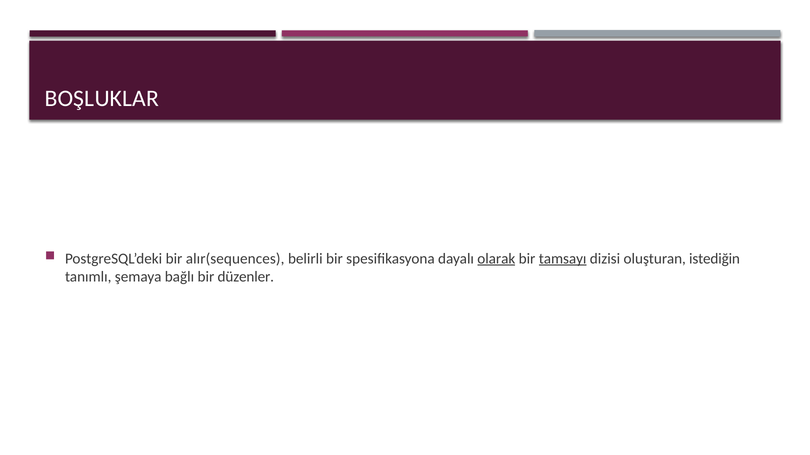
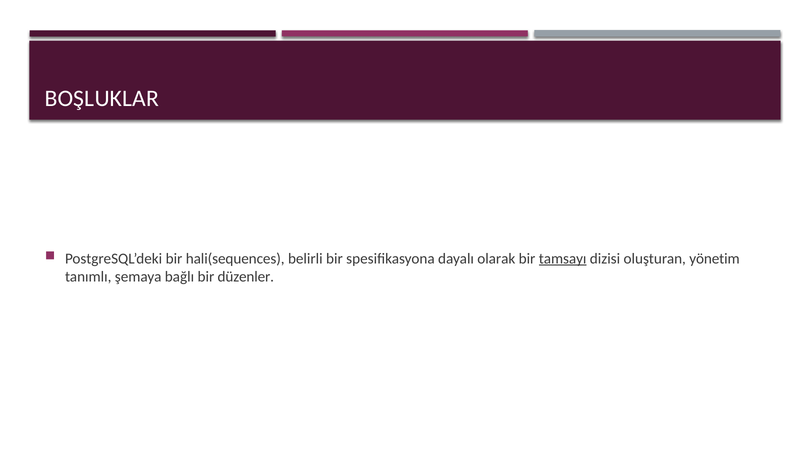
alır(sequences: alır(sequences -> hali(sequences
olarak underline: present -> none
istediğin: istediğin -> yönetim
